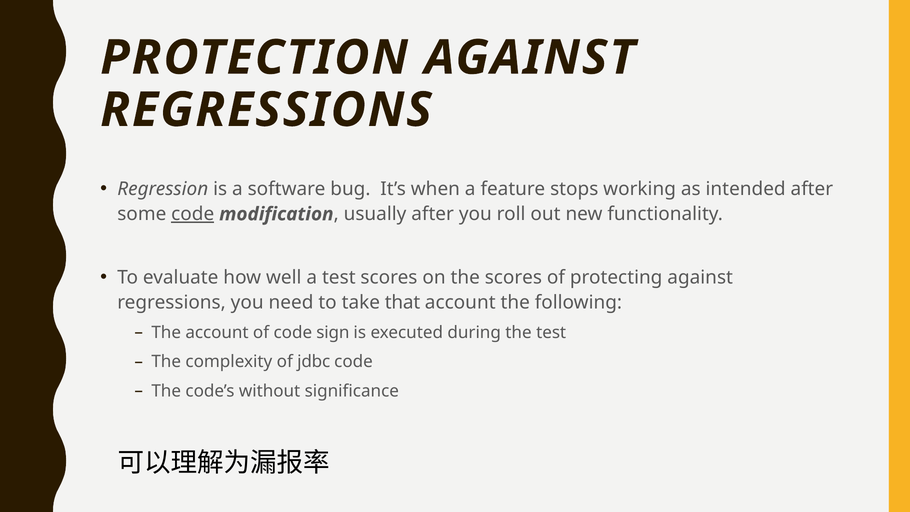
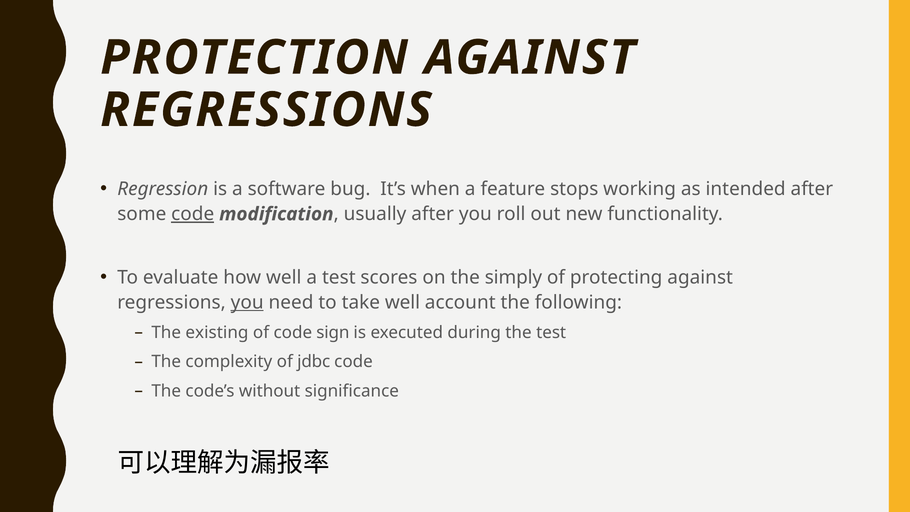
the scores: scores -> simply
you at (247, 302) underline: none -> present
take that: that -> well
The account: account -> existing
